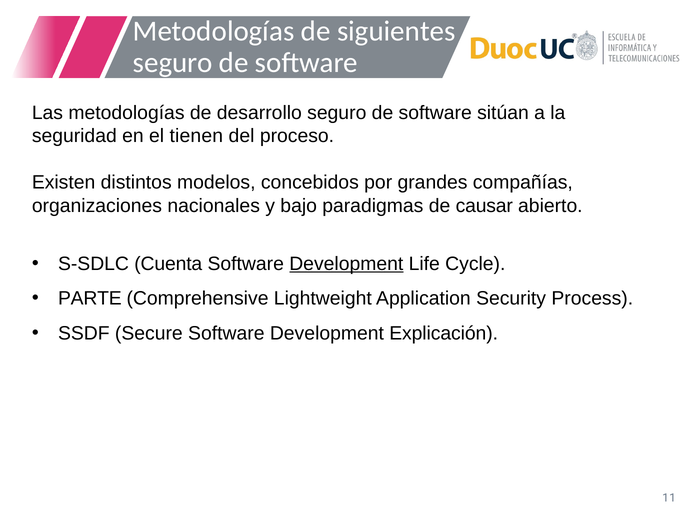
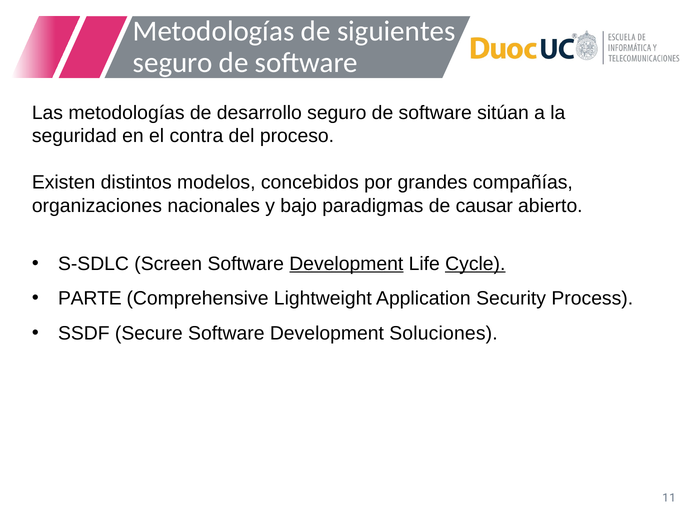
tienen: tienen -> contra
Cuenta: Cuenta -> Screen
Cycle underline: none -> present
Explicación: Explicación -> Soluciones
